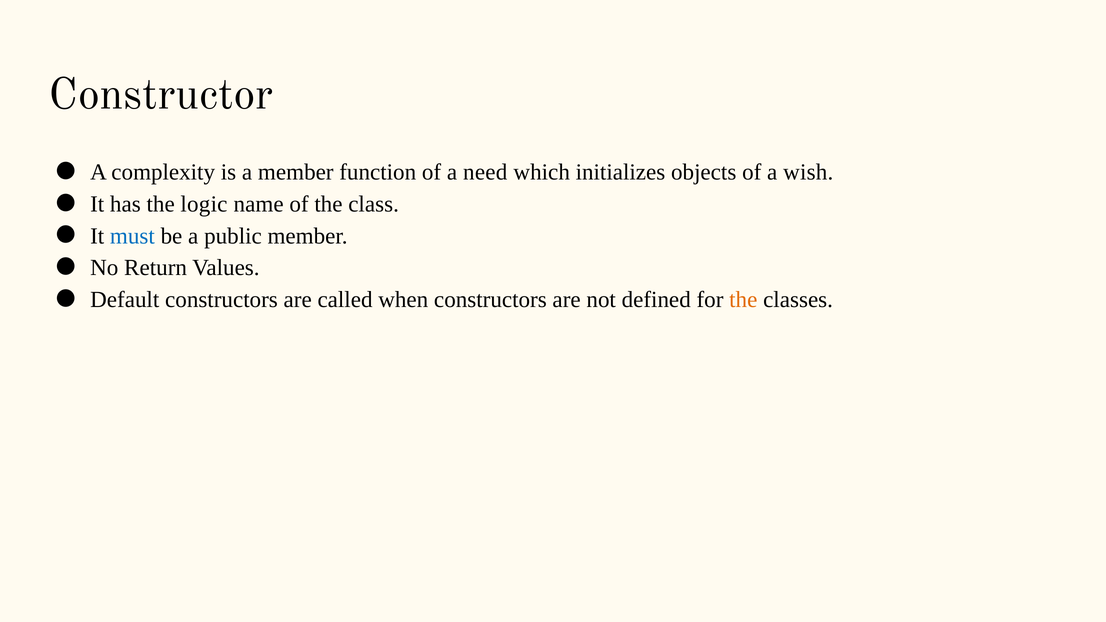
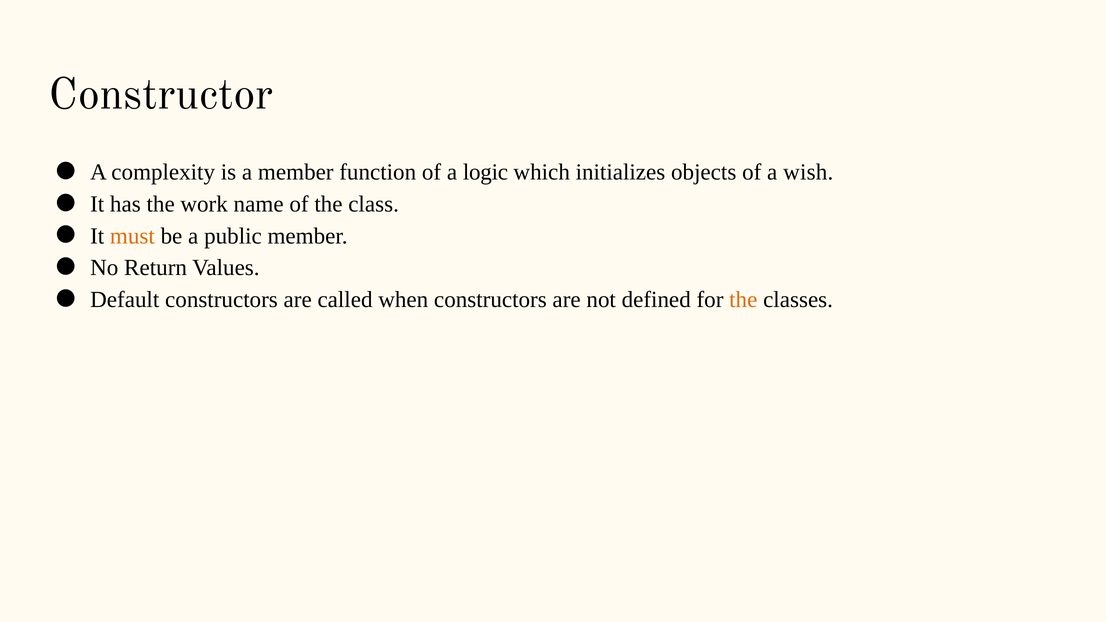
need: need -> logic
logic: logic -> work
must colour: blue -> orange
